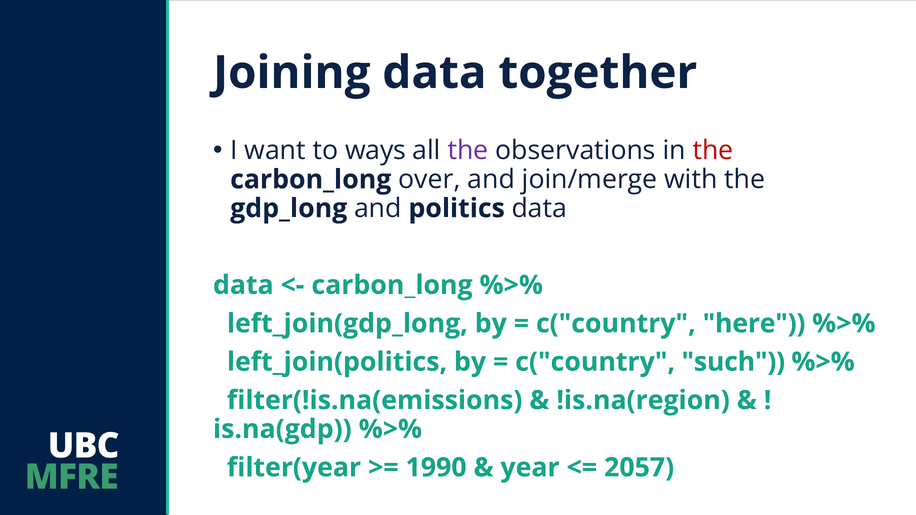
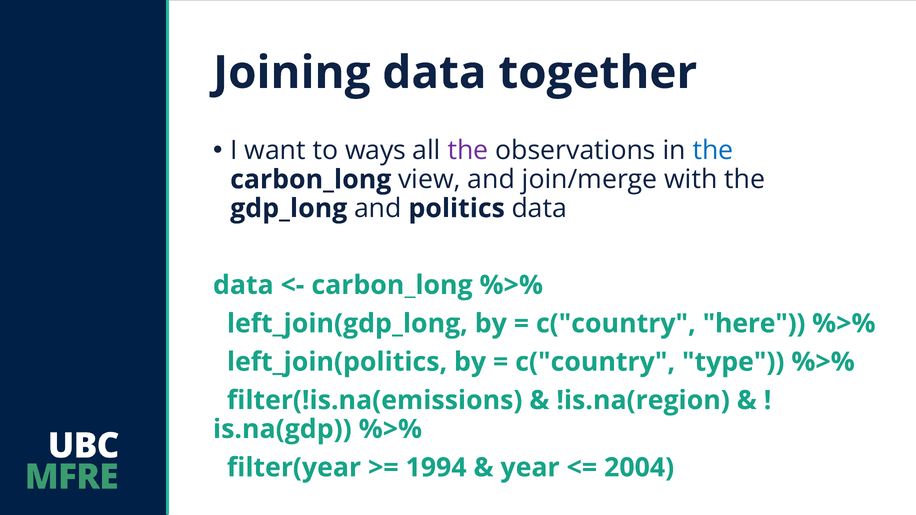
the at (713, 151) colour: red -> blue
over: over -> view
such: such -> type
1990: 1990 -> 1994
2057: 2057 -> 2004
